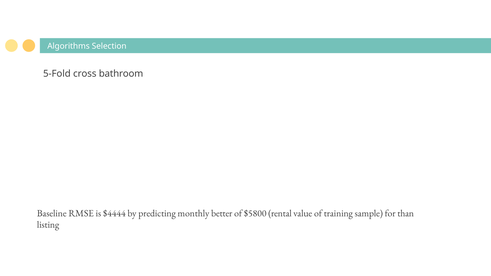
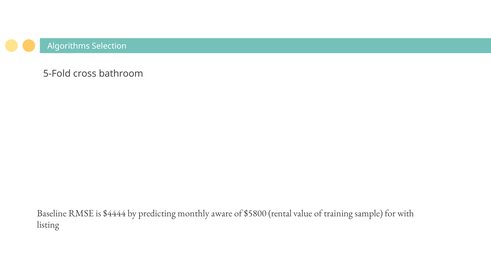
better: better -> aware
than: than -> with
